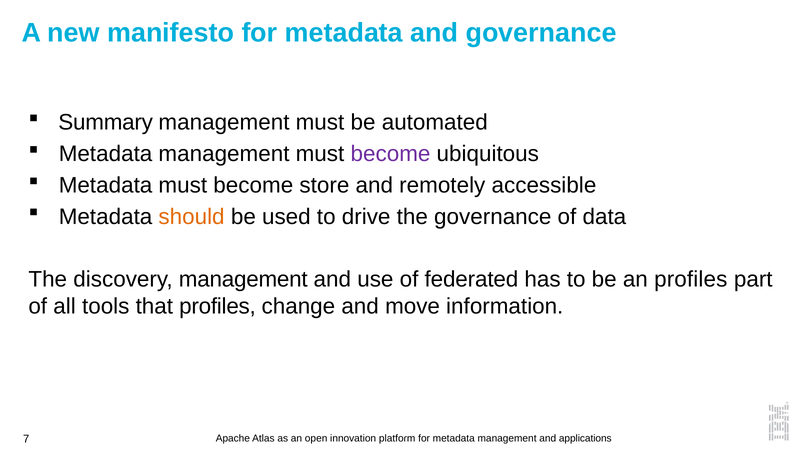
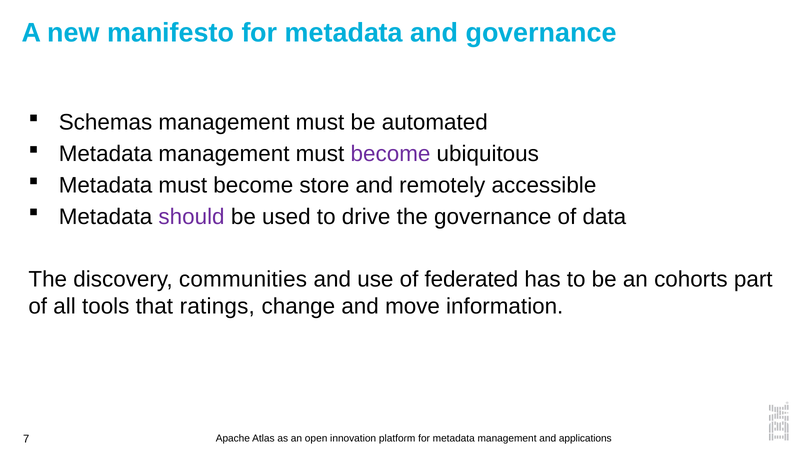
Summary: Summary -> Schemas
should colour: orange -> purple
discovery management: management -> communities
an profiles: profiles -> cohorts
that profiles: profiles -> ratings
